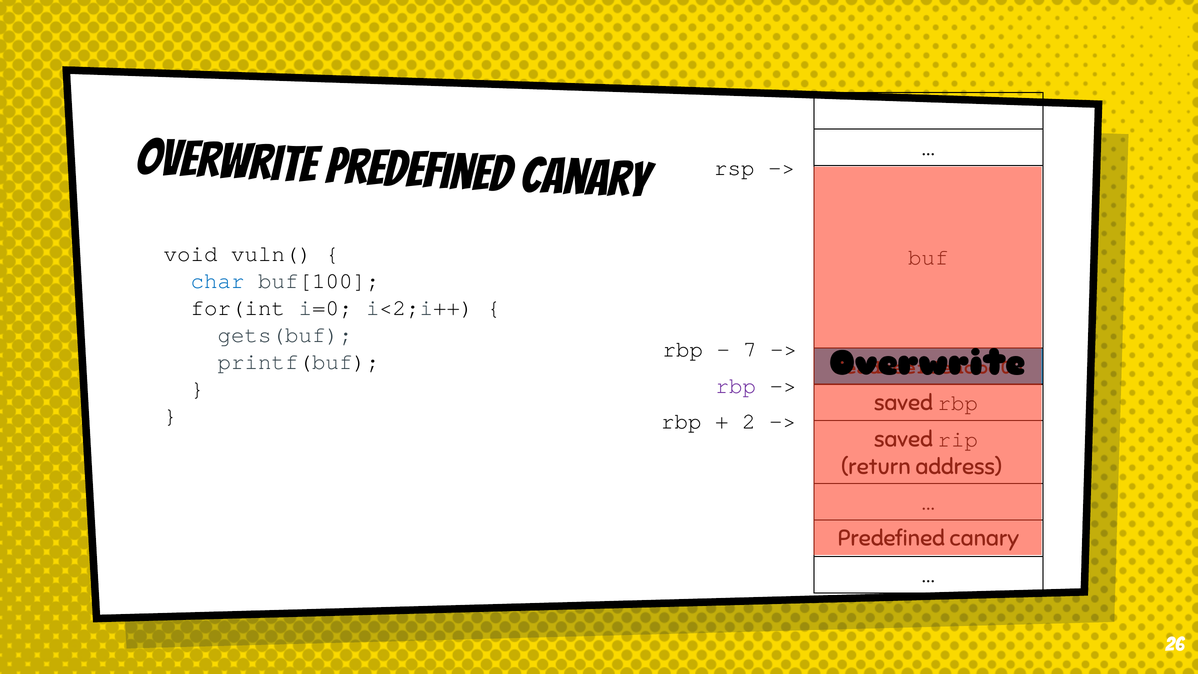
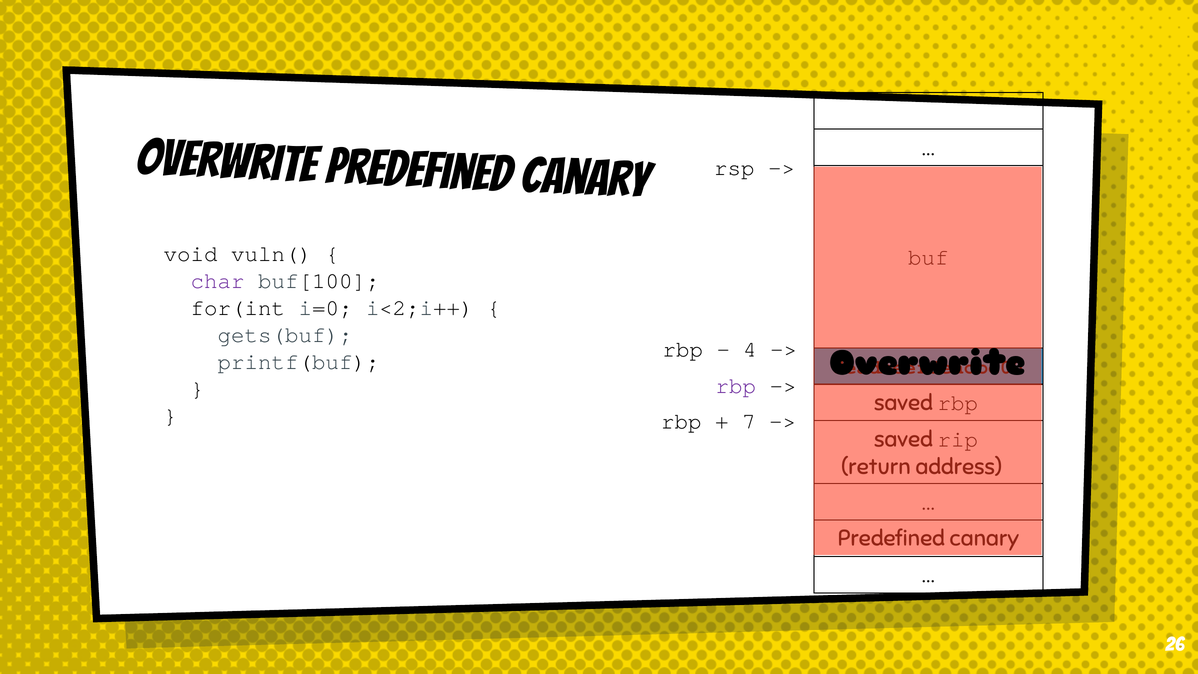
char colour: blue -> purple
7: 7 -> 4
2: 2 -> 7
